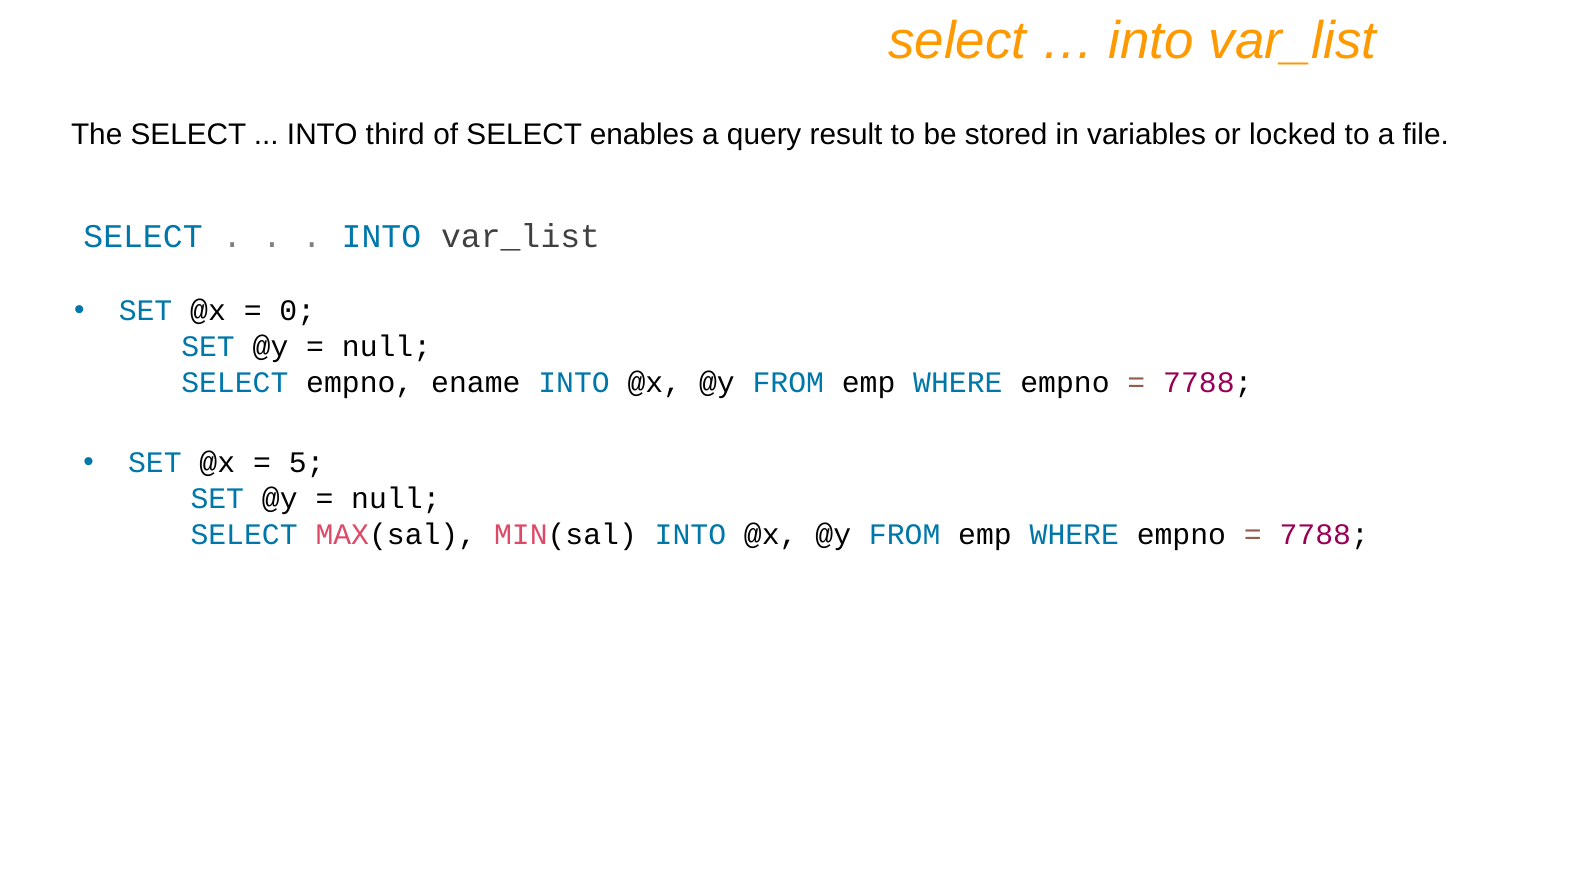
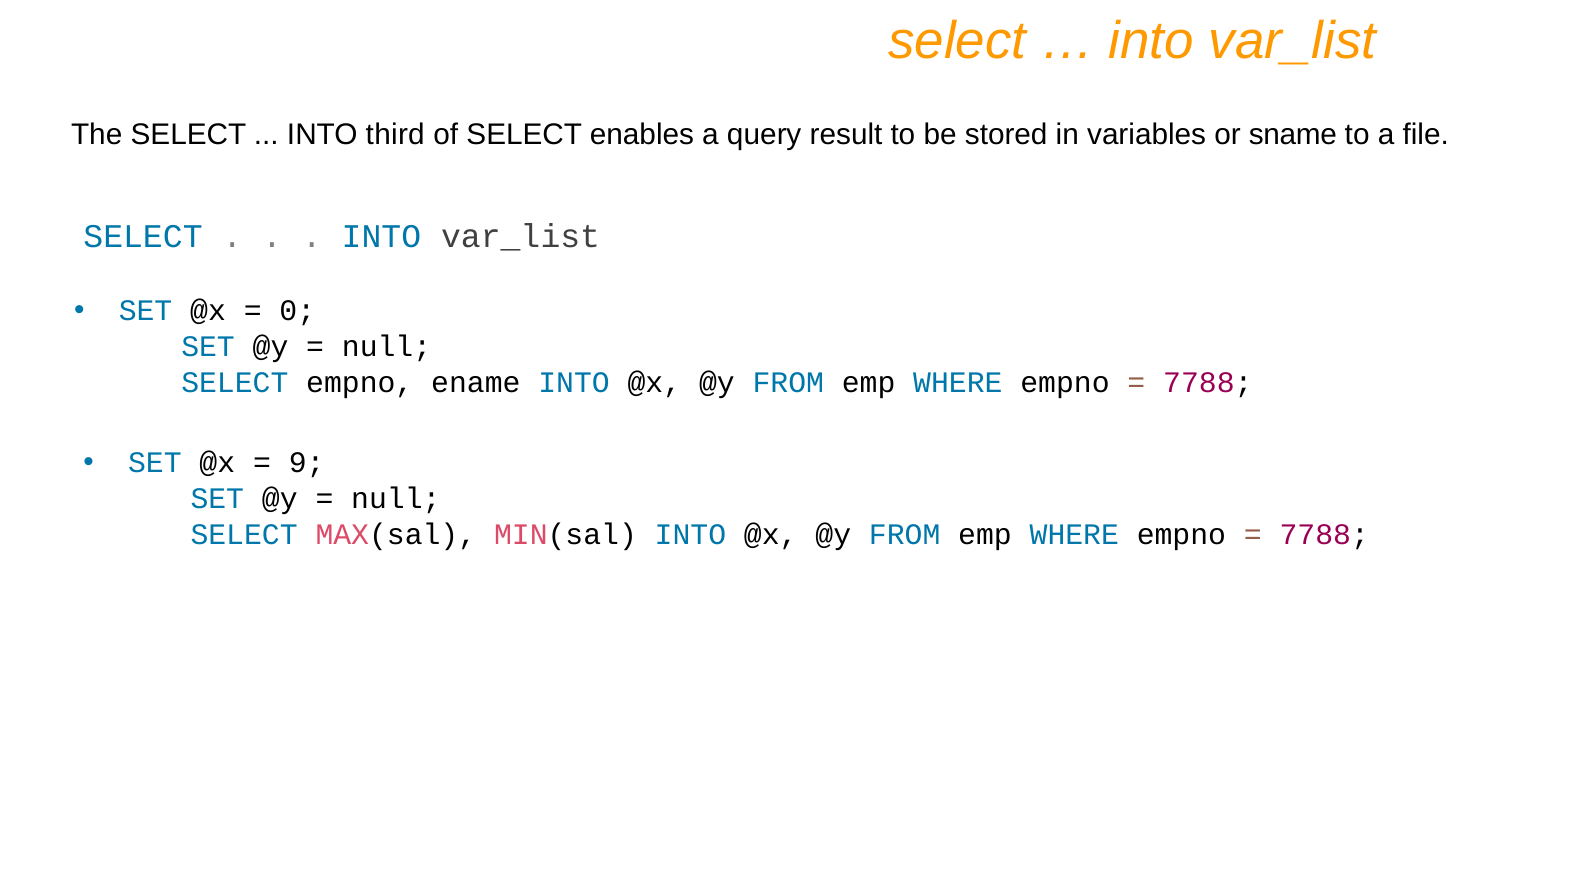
locked: locked -> sname
5: 5 -> 9
